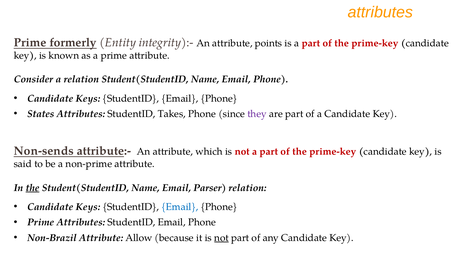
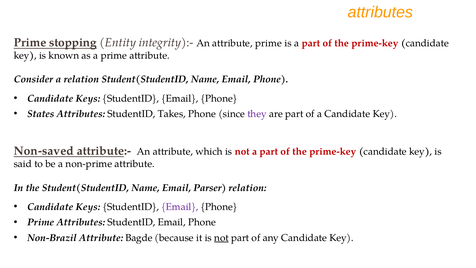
formerly: formerly -> stopping
attribute points: points -> prime
Non-sends: Non-sends -> Non-saved
the at (33, 188) underline: present -> none
Email at (180, 207) colour: blue -> purple
Allow: Allow -> Bagde
